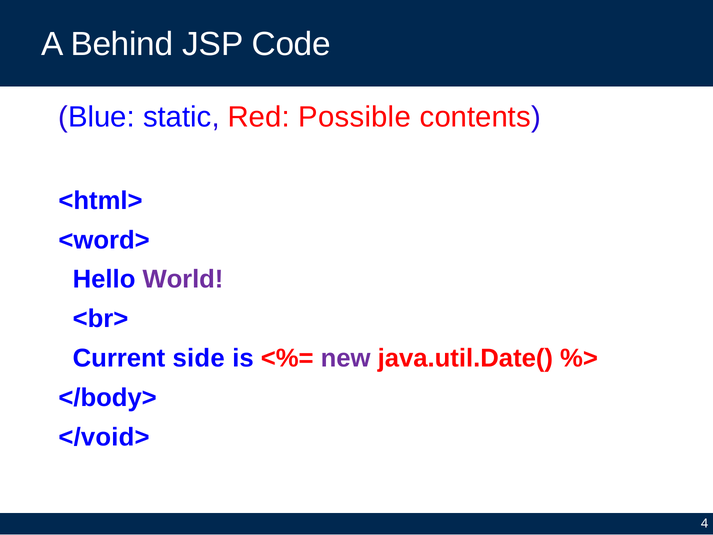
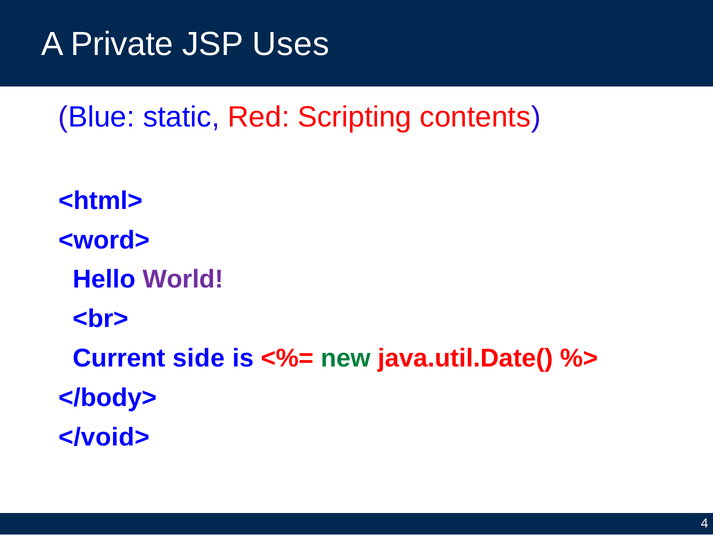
Behind: Behind -> Private
Code: Code -> Uses
Possible: Possible -> Scripting
new colour: purple -> green
